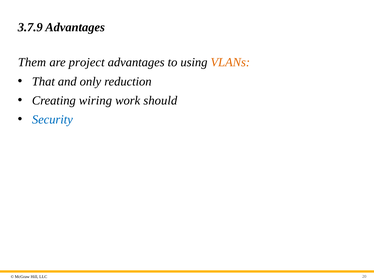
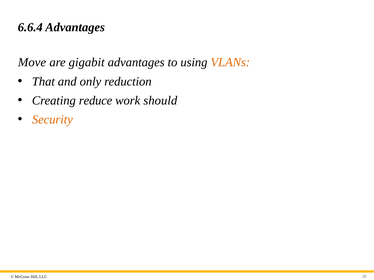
3.7.9: 3.7.9 -> 6.6.4
Them: Them -> Move
project: project -> gigabit
wiring: wiring -> reduce
Security colour: blue -> orange
